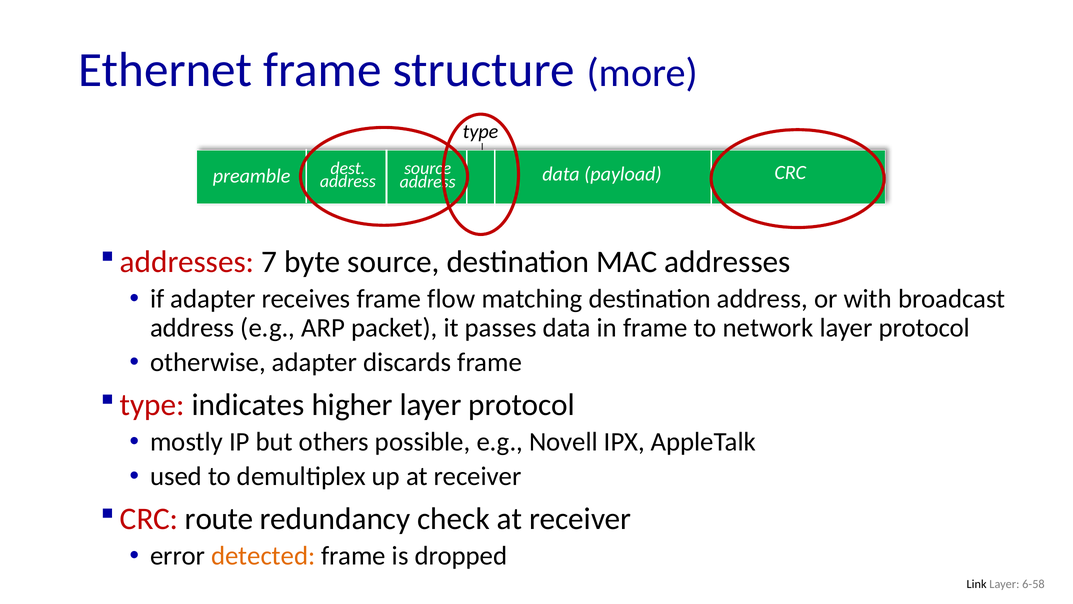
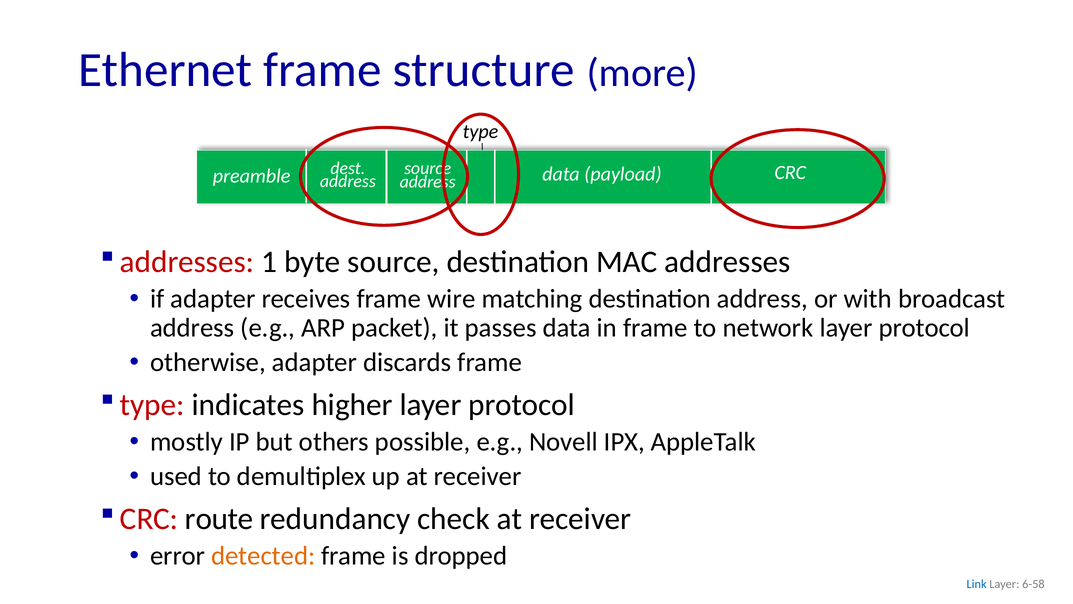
7: 7 -> 1
flow: flow -> wire
Link colour: black -> blue
